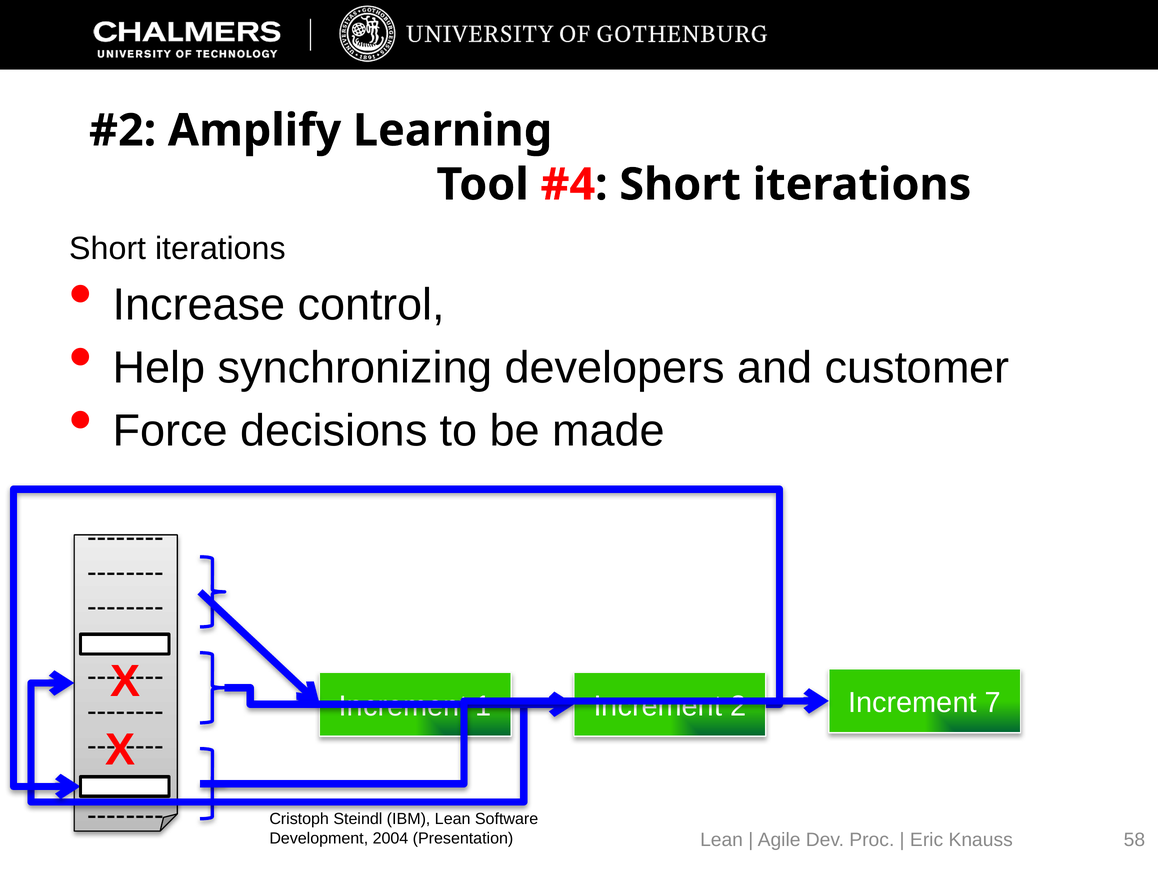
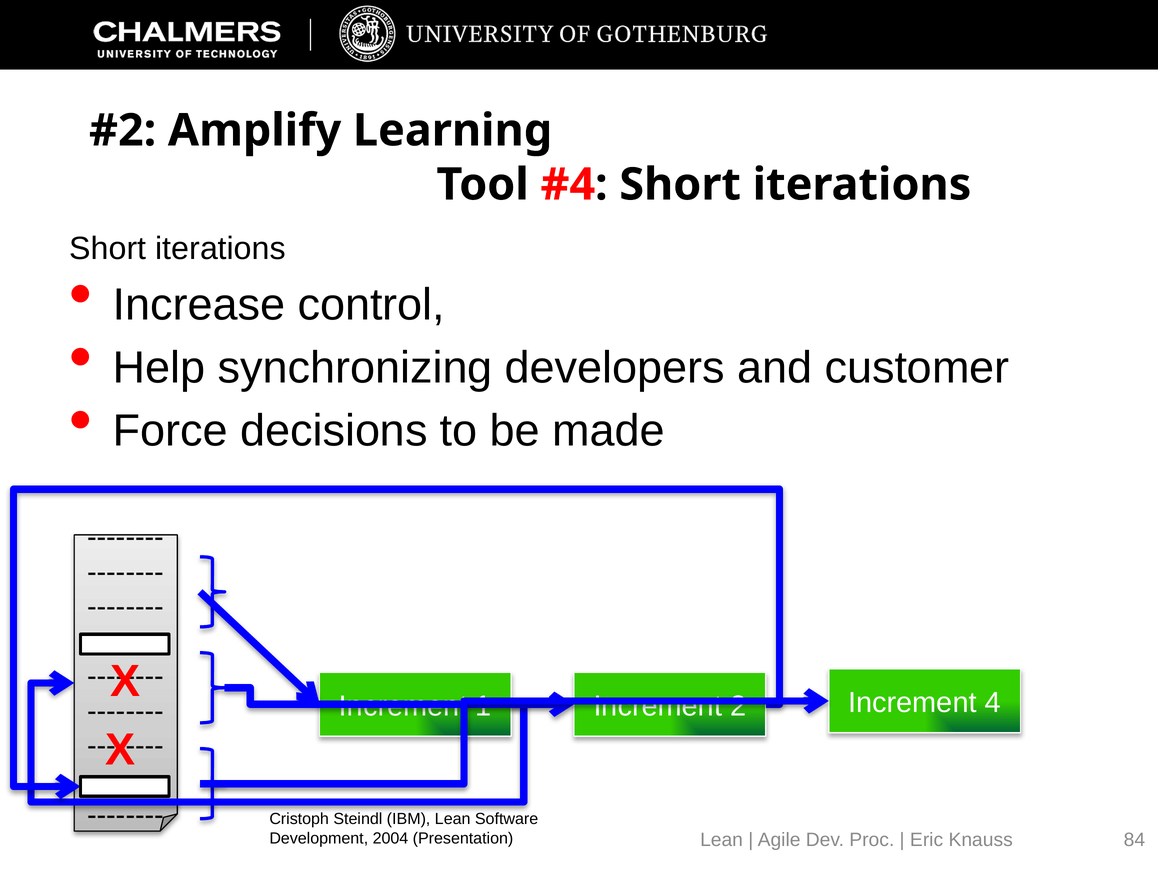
7: 7 -> 4
58: 58 -> 84
